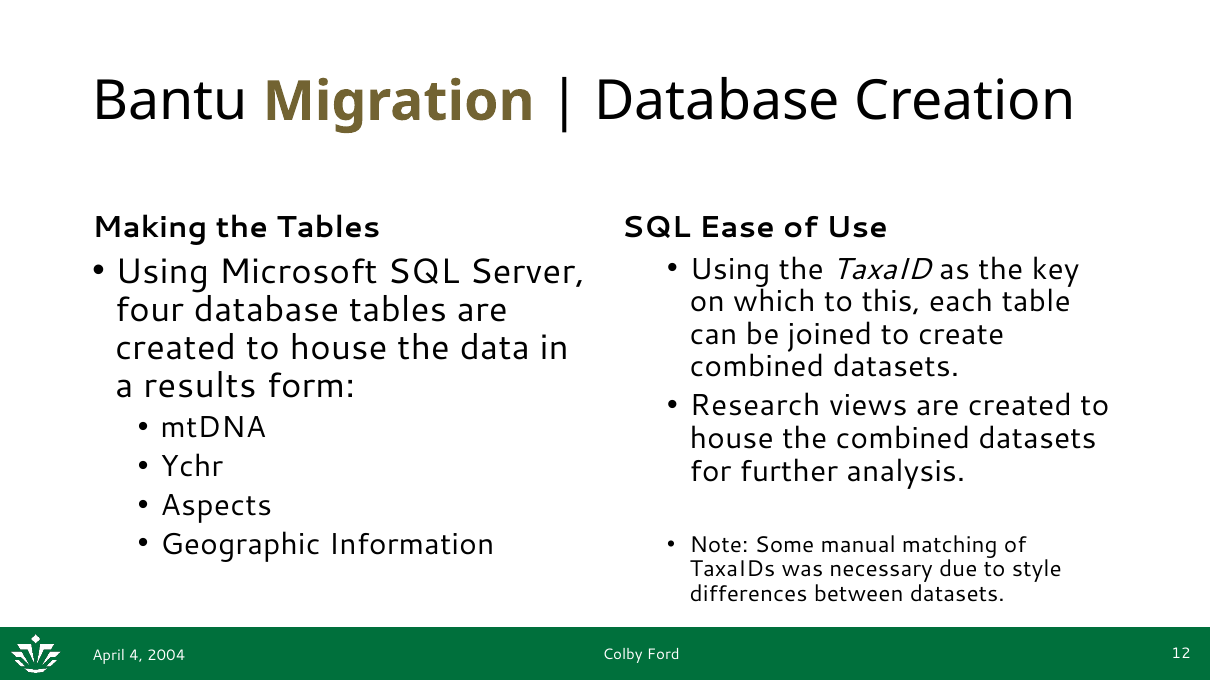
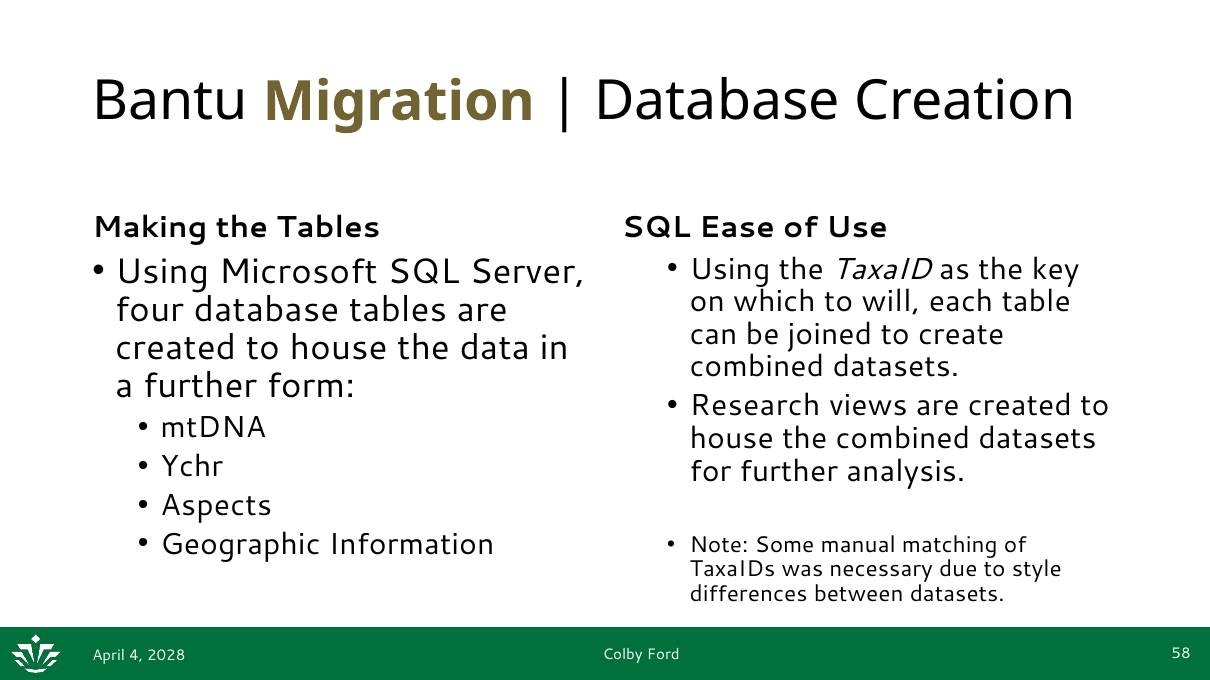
this: this -> will
a results: results -> further
12: 12 -> 58
2004: 2004 -> 2028
